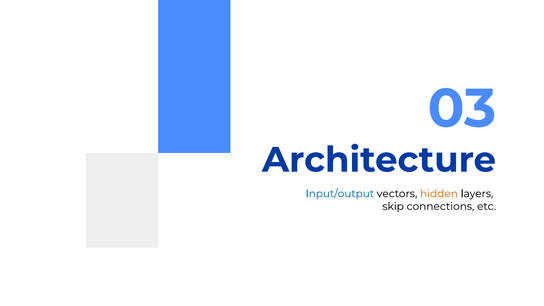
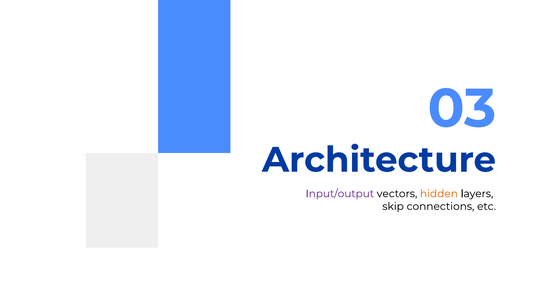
Input/output colour: blue -> purple
